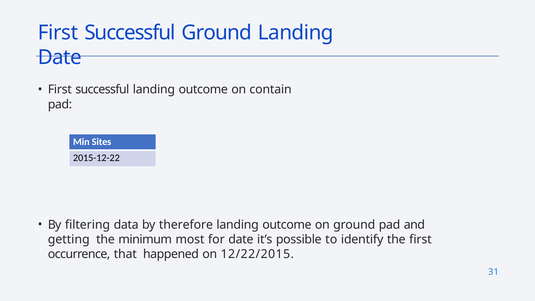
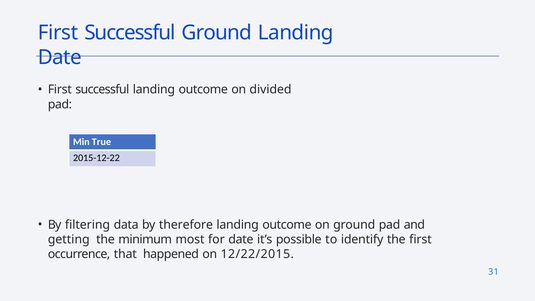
contain: contain -> divided
Sites: Sites -> True
